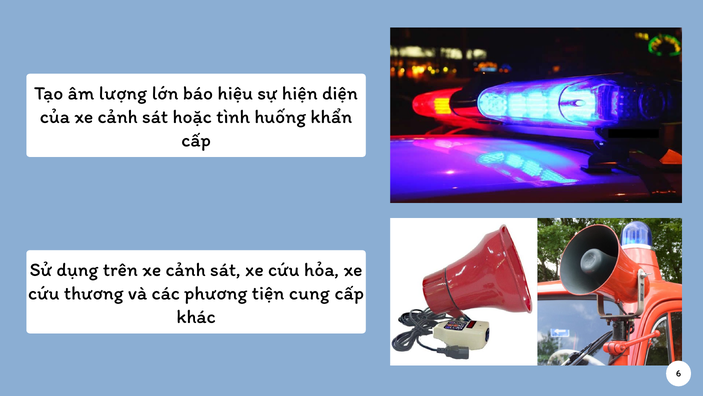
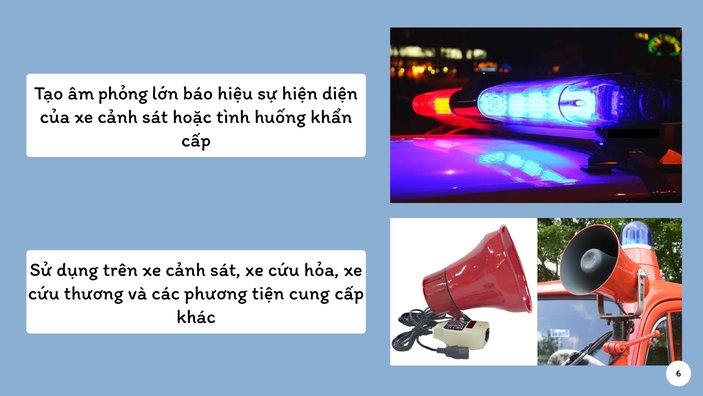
lượng: lượng -> phỏng
